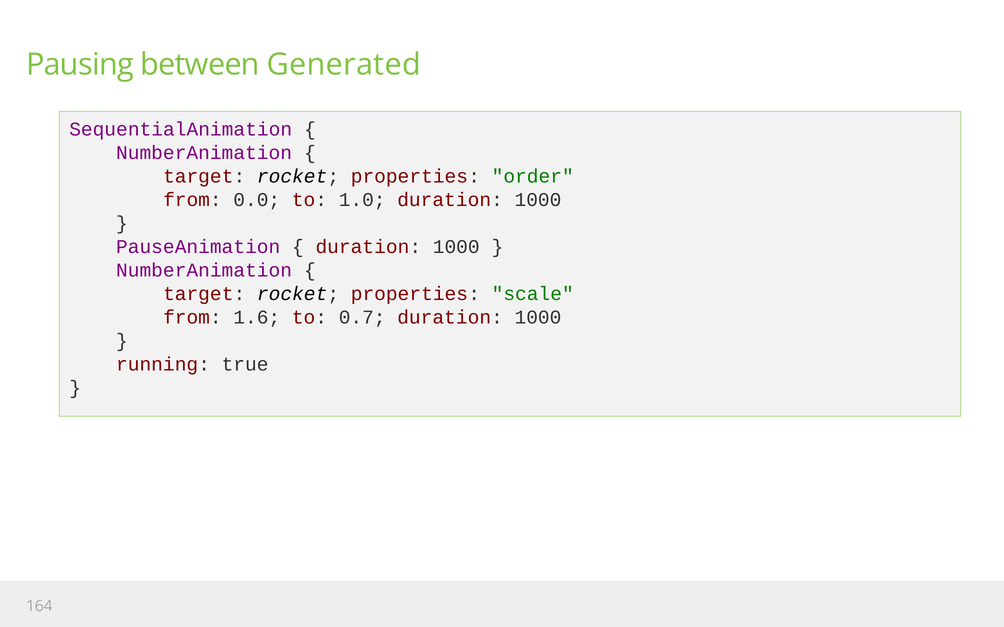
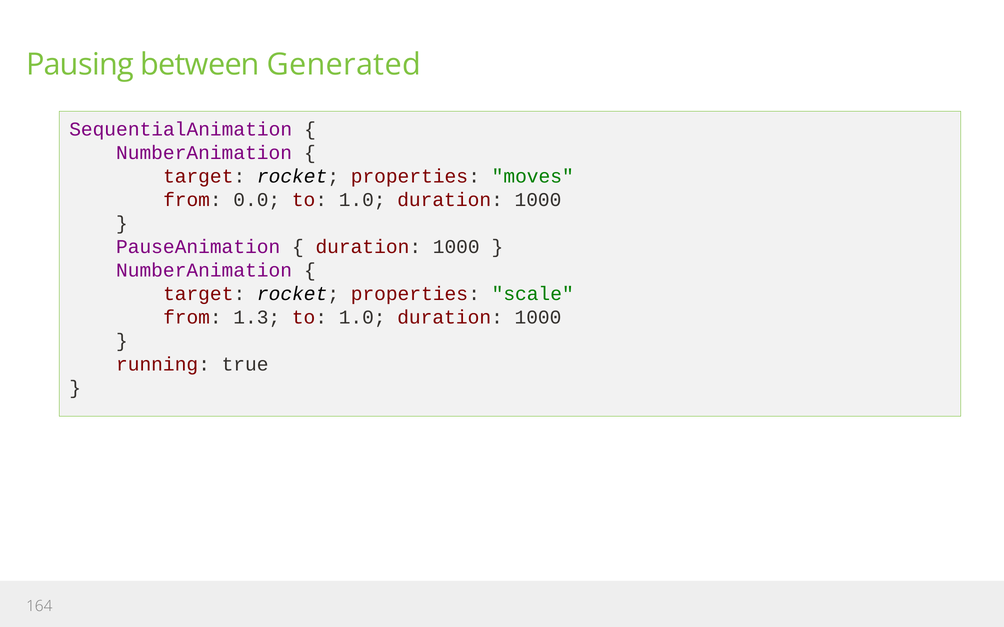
order: order -> moves
1.6: 1.6 -> 1.3
0.7 at (362, 317): 0.7 -> 1.0
